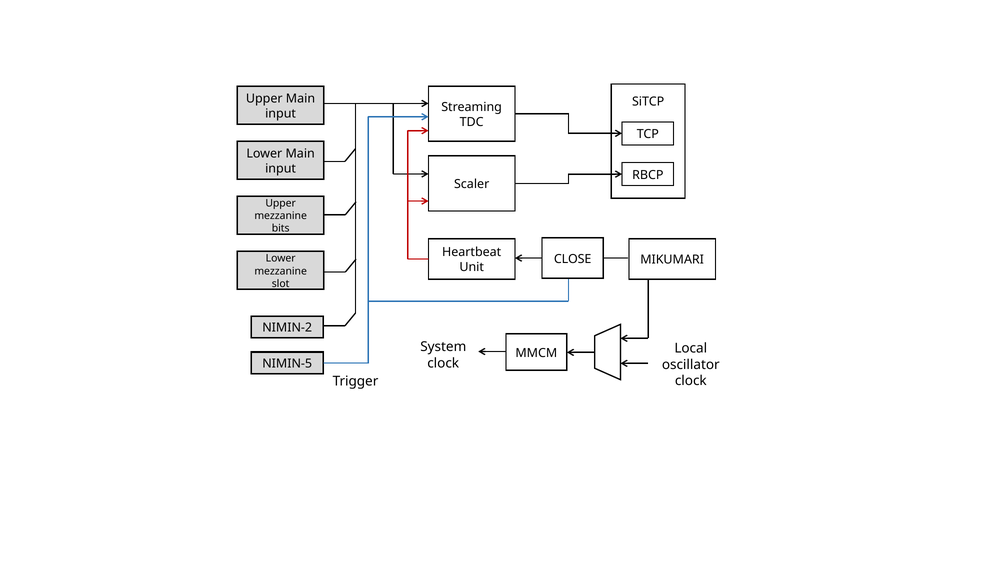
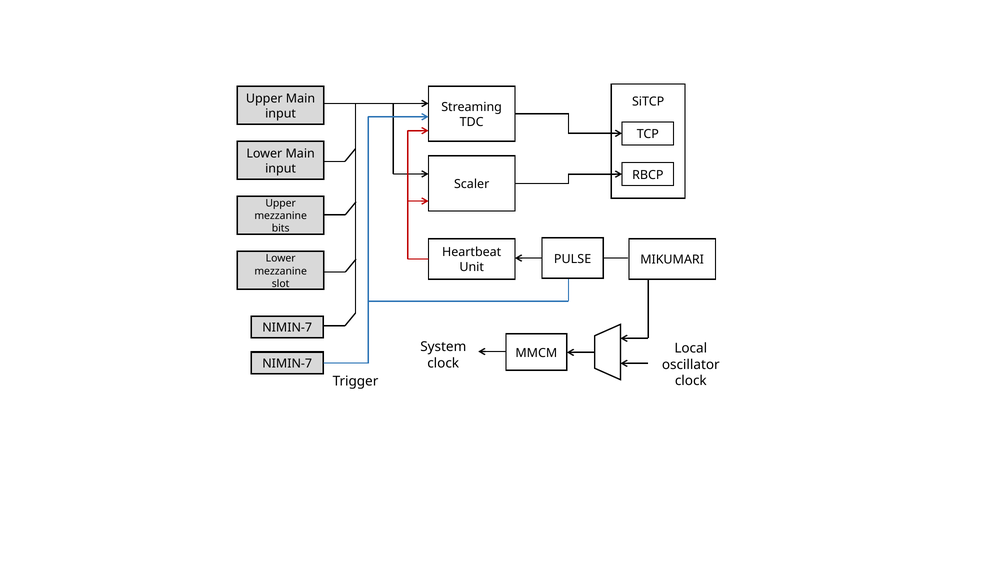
CLOSE: CLOSE -> PULSE
NIMIN-2 at (287, 328): NIMIN-2 -> NIMIN-7
NIMIN-5 at (287, 364): NIMIN-5 -> NIMIN-7
